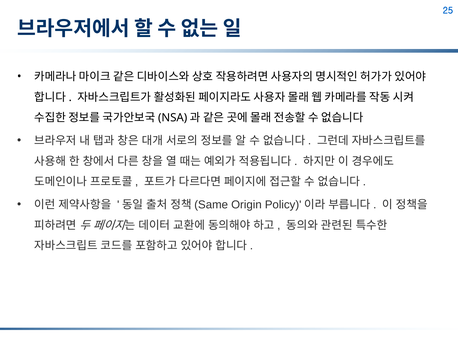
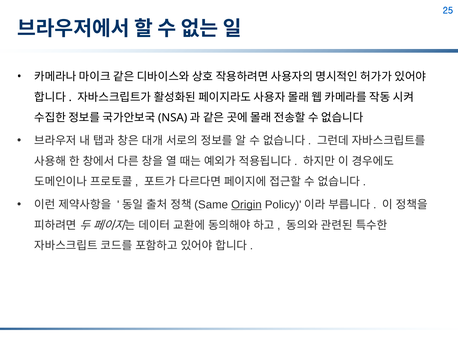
Origin underline: none -> present
